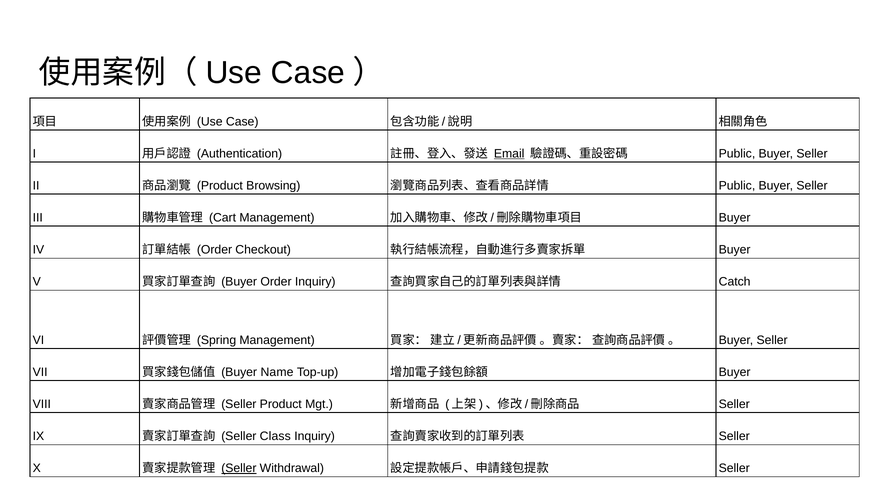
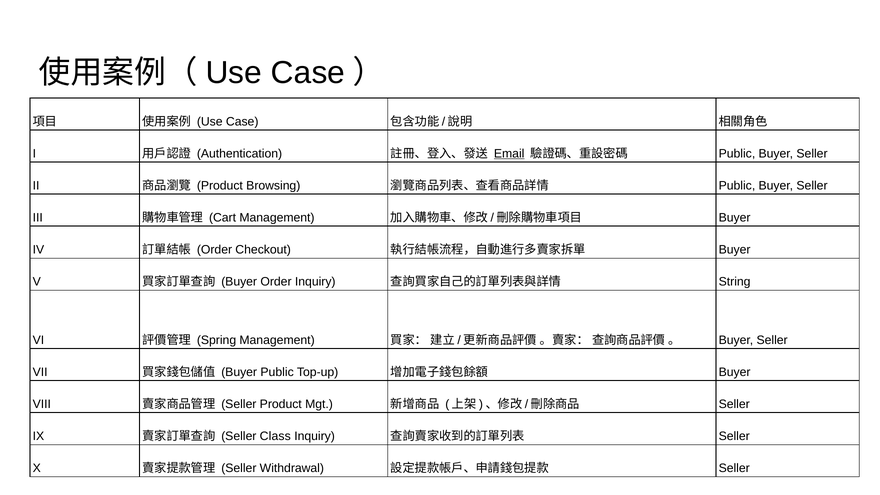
Catch: Catch -> String
Buyer Name: Name -> Public
Seller at (239, 468) underline: present -> none
